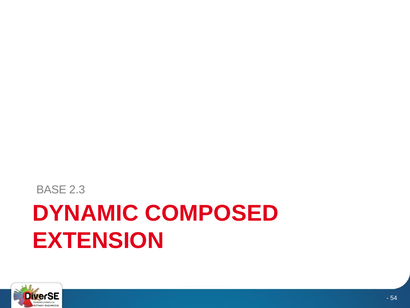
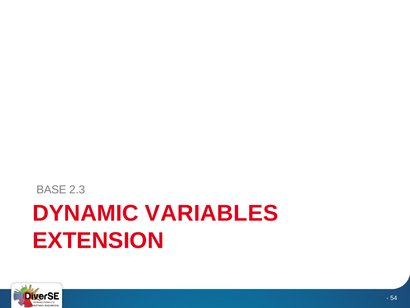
COMPOSED: COMPOSED -> VARIABLES
